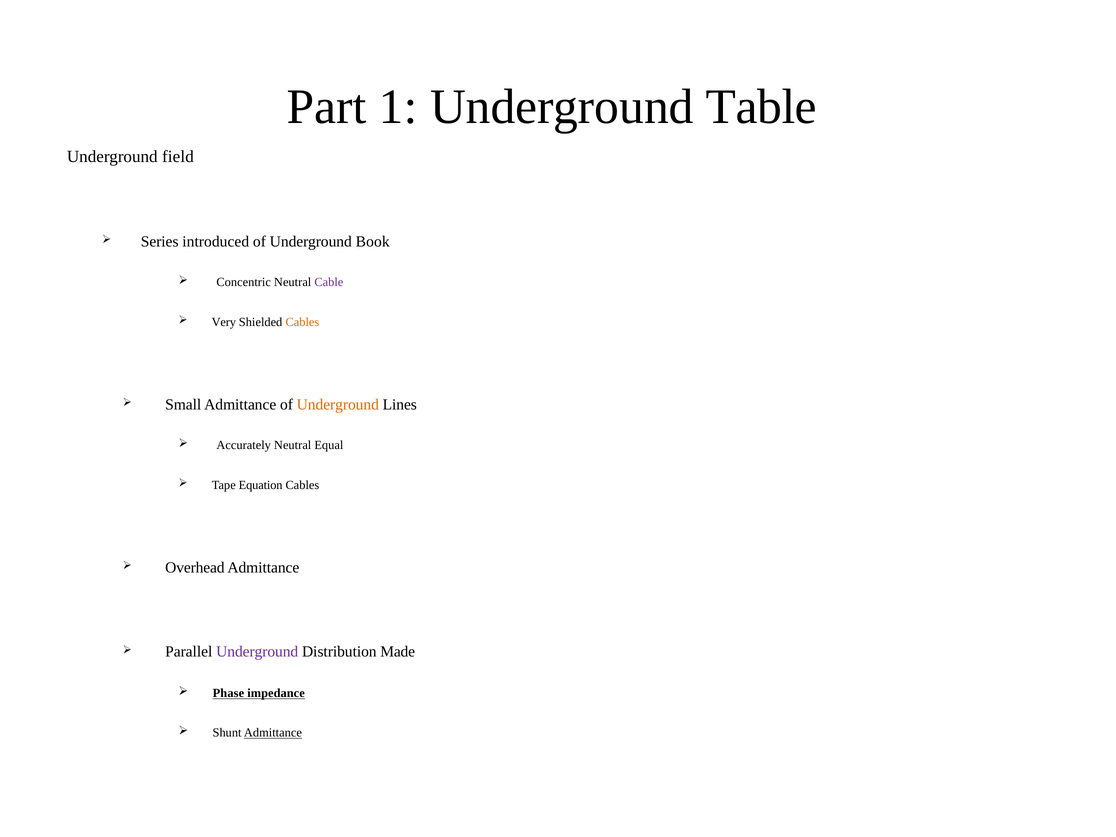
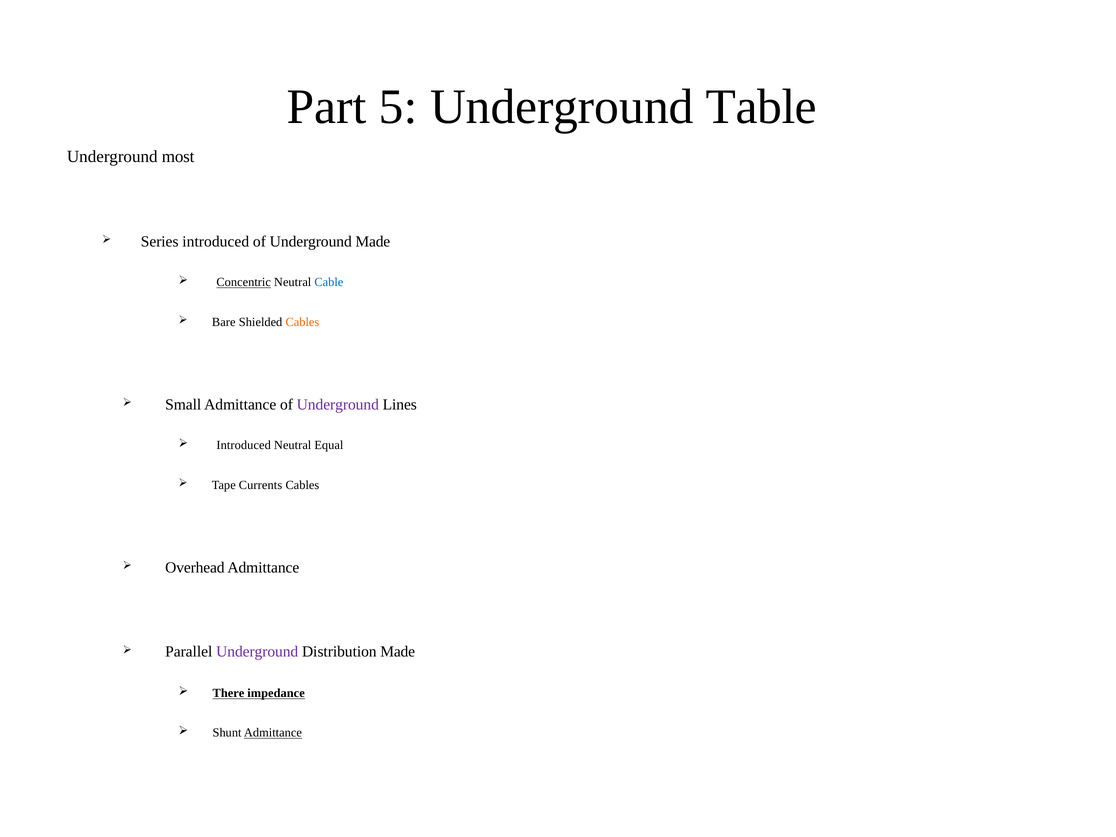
1: 1 -> 5
field: field -> most
Underground Book: Book -> Made
Concentric underline: none -> present
Cable colour: purple -> blue
Very: Very -> Bare
Underground at (338, 405) colour: orange -> purple
Accurately at (244, 445): Accurately -> Introduced
Equation: Equation -> Currents
Phase: Phase -> There
